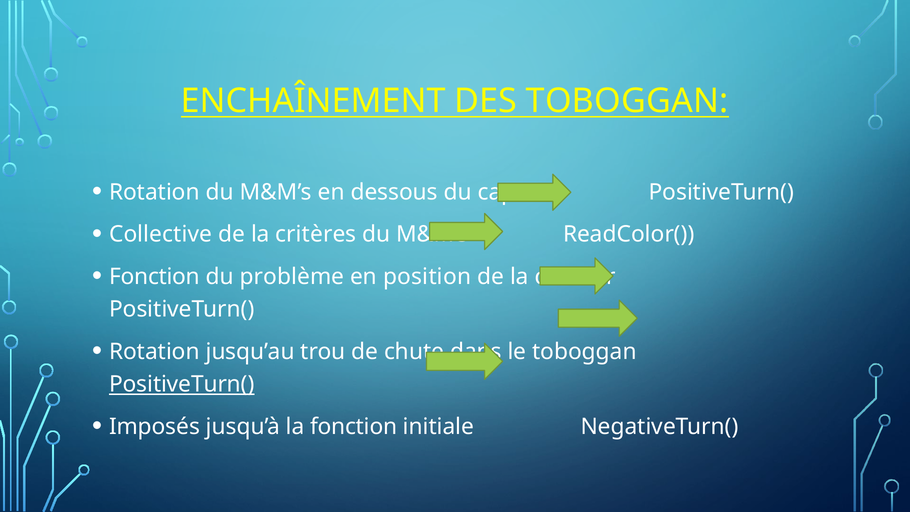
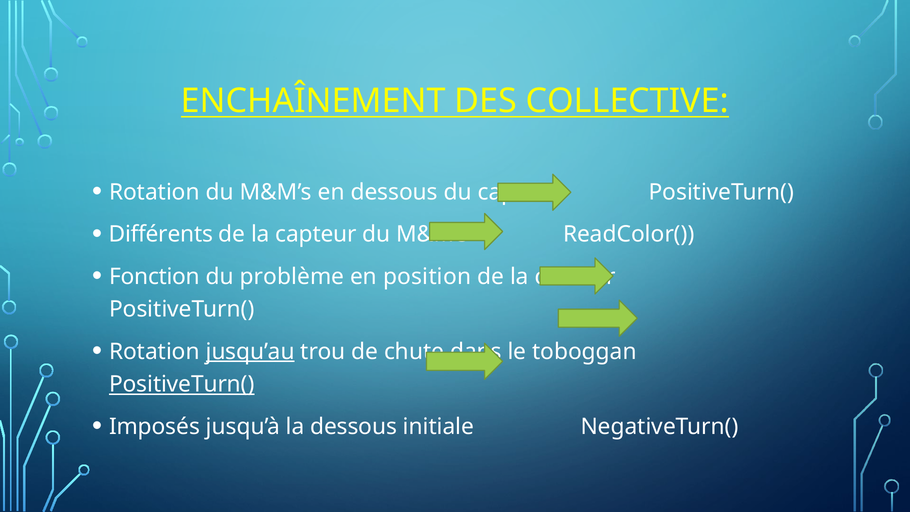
DES TOBOGGAN: TOBOGGAN -> COLLECTIVE
Collective: Collective -> Différents
la critères: critères -> capteur
jusqu’au underline: none -> present
la fonction: fonction -> dessous
